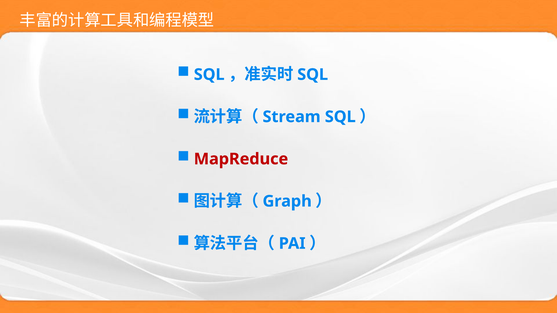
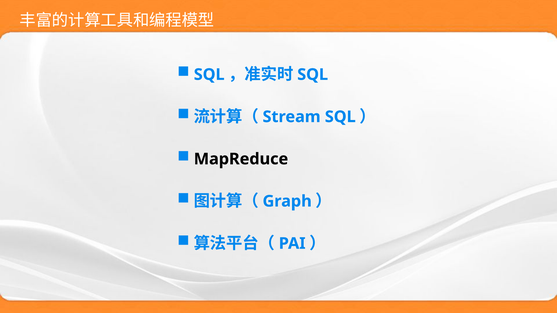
MapReduce colour: red -> black
